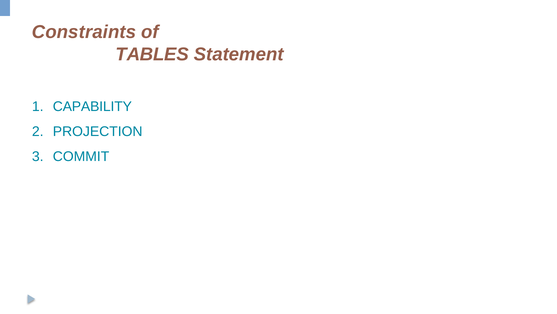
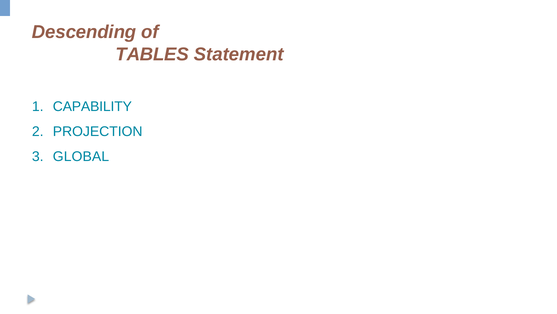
Constraints: Constraints -> Descending
COMMIT: COMMIT -> GLOBAL
